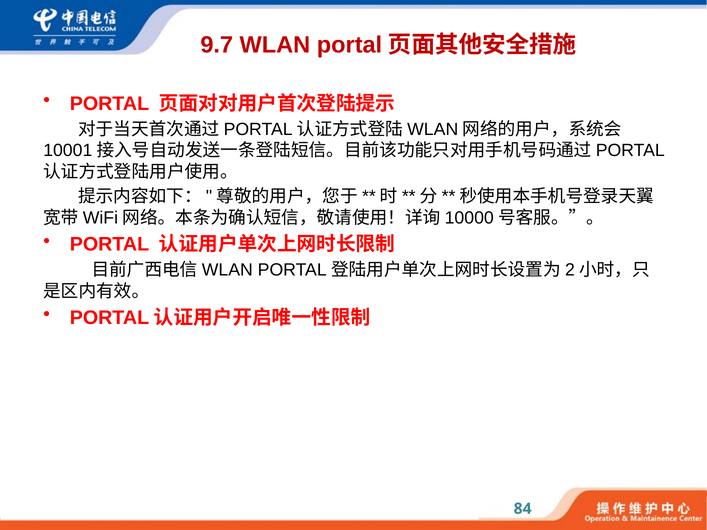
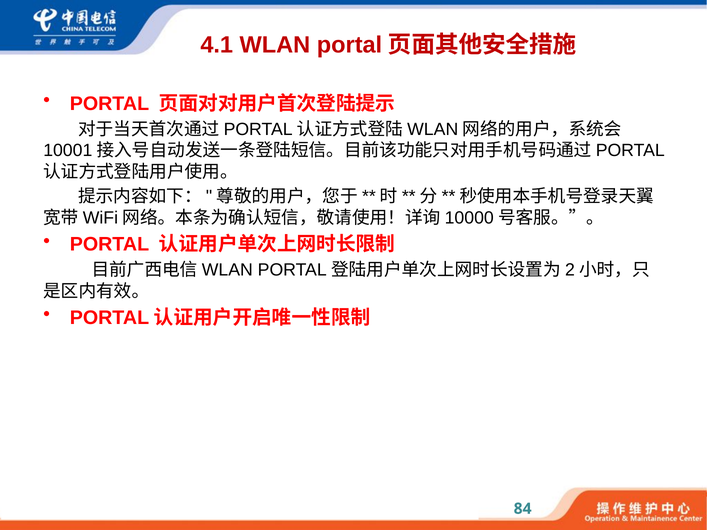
9.7: 9.7 -> 4.1
